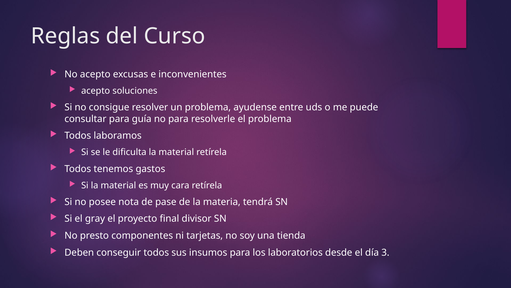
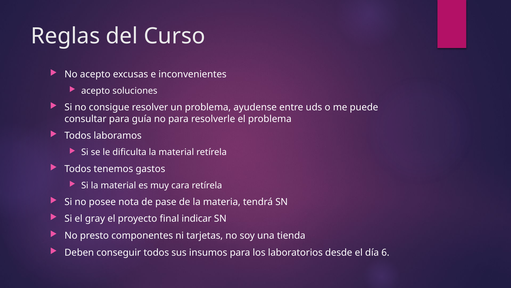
divisor: divisor -> indicar
3: 3 -> 6
